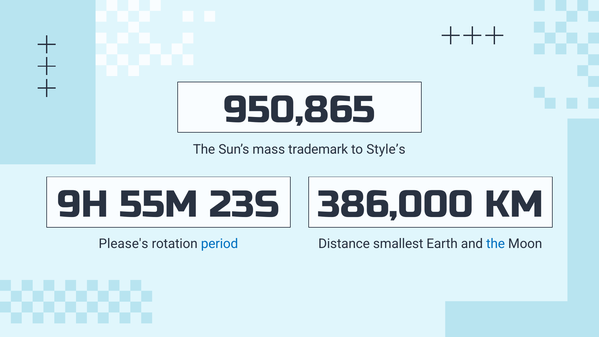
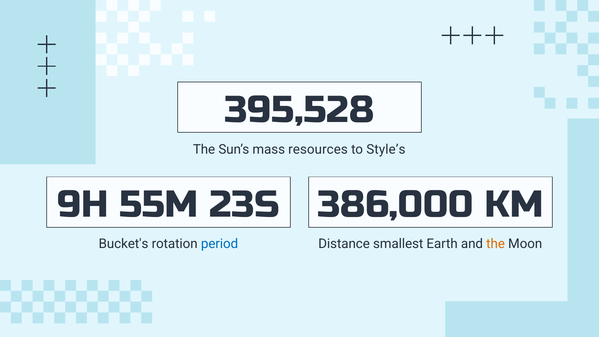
950,865: 950,865 -> 395,528
trademark: trademark -> resources
Please's: Please's -> Bucket's
the at (496, 244) colour: blue -> orange
